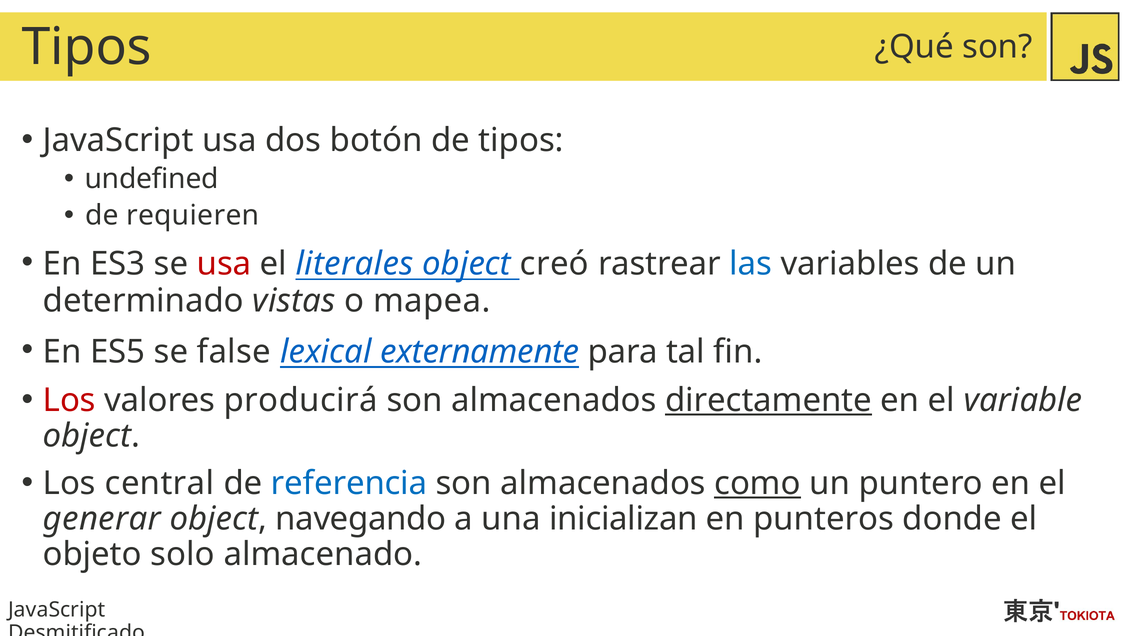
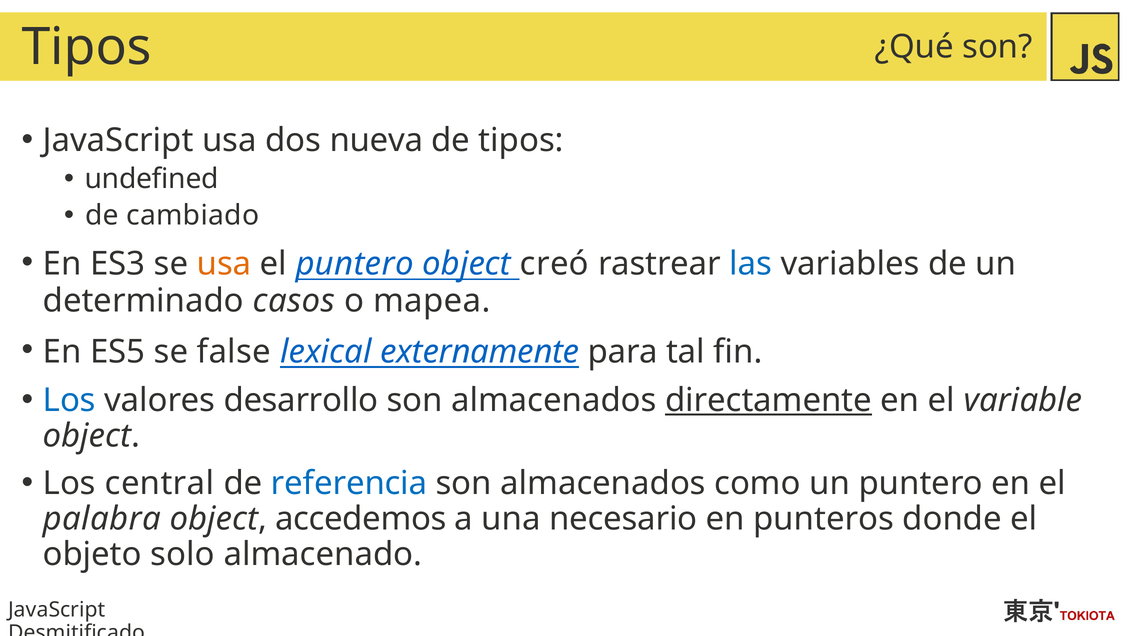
botón: botón -> nueva
requieren: requieren -> cambiado
usa at (224, 264) colour: red -> orange
el literales: literales -> puntero
vistas: vistas -> casos
Los at (69, 400) colour: red -> blue
producirá: producirá -> desarrollo
como underline: present -> none
generar: generar -> palabra
navegando: navegando -> accedemos
inicializan: inicializan -> necesario
